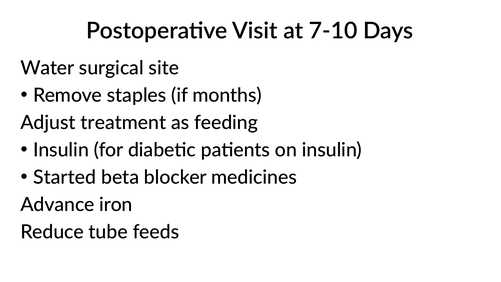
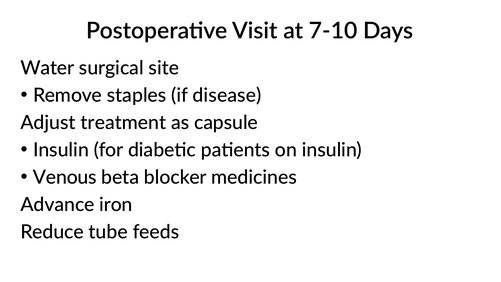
months: months -> disease
feeding: feeding -> capsule
Started: Started -> Venous
